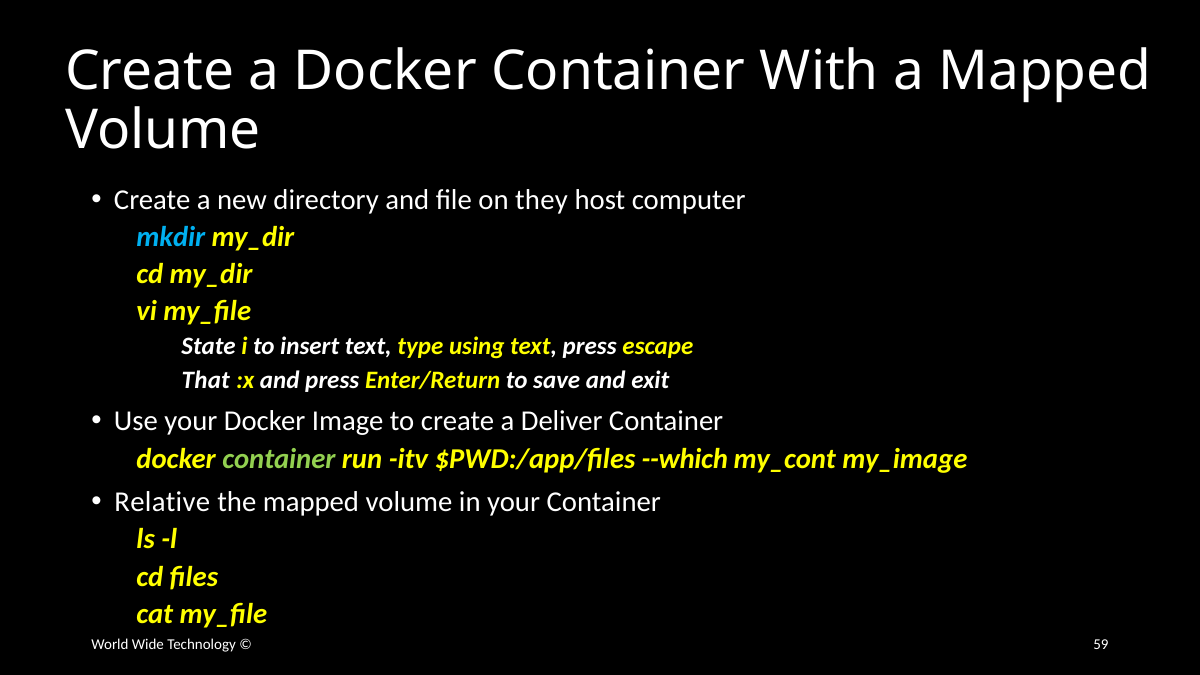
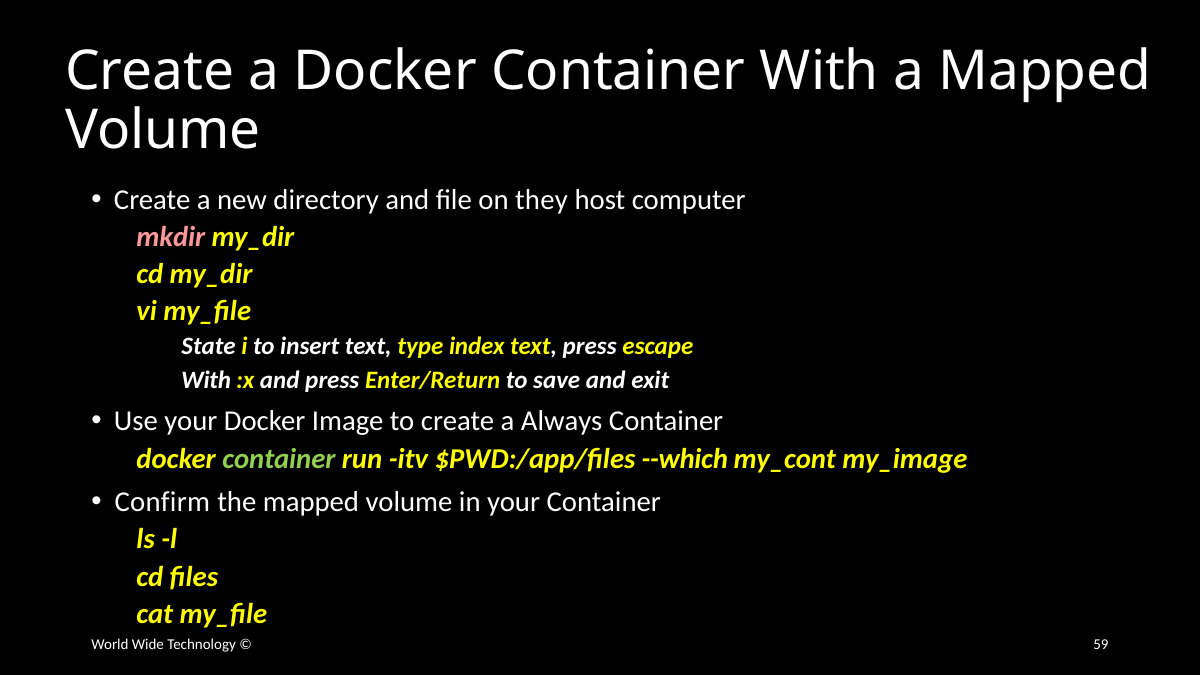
mkdir colour: light blue -> pink
using: using -> index
That at (206, 380): That -> With
Deliver: Deliver -> Always
Relative: Relative -> Confirm
